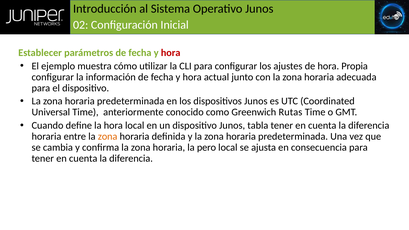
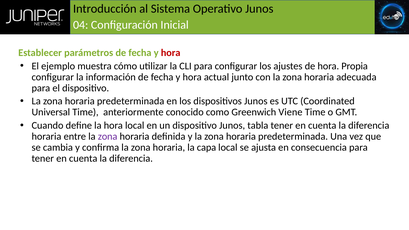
02: 02 -> 04
Rutas: Rutas -> Viene
zona at (108, 136) colour: orange -> purple
pero: pero -> capa
